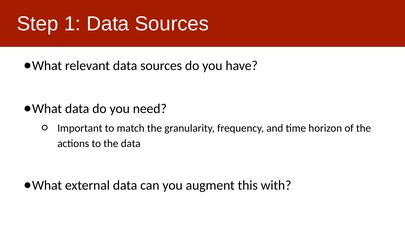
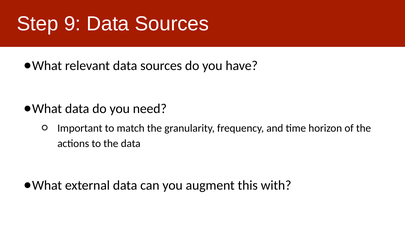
1: 1 -> 9
